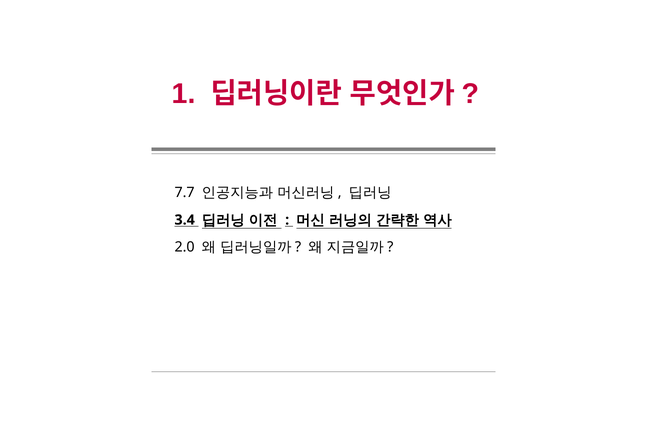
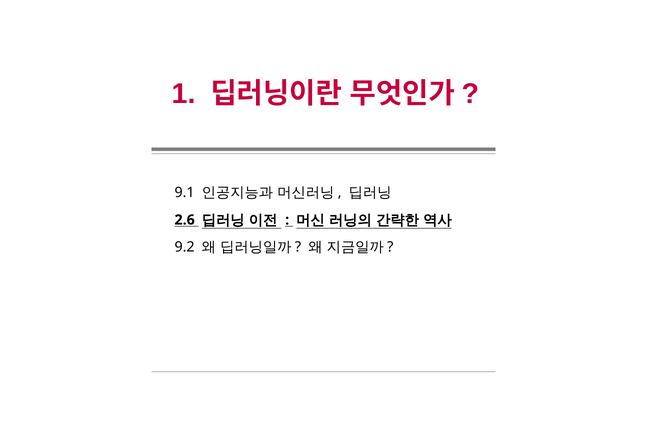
7.7: 7.7 -> 9.1
3.4: 3.4 -> 2.6
2.0: 2.0 -> 9.2
